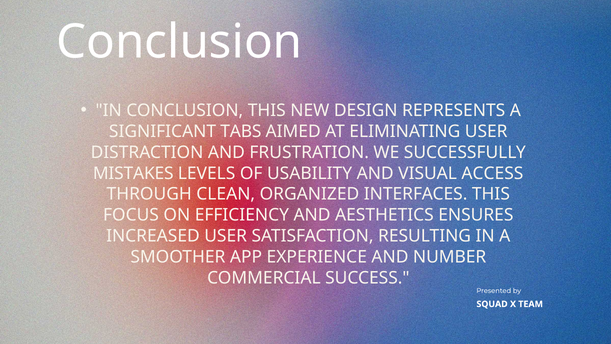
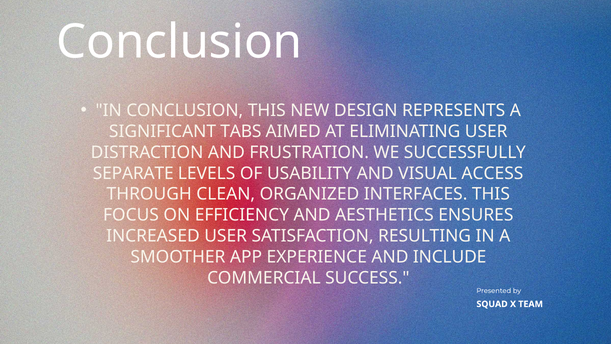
MISTAKES: MISTAKES -> SEPARATE
NUMBER: NUMBER -> INCLUDE
